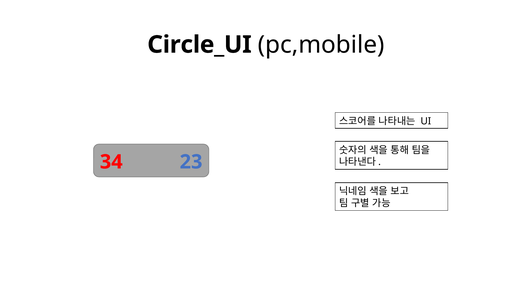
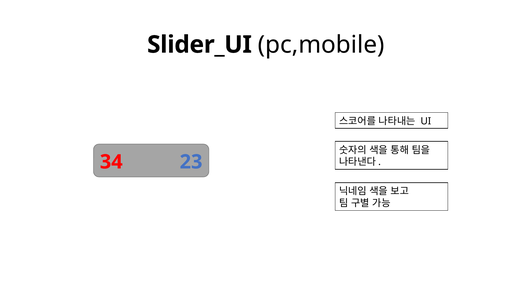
Circle_UI: Circle_UI -> Slider_UI
